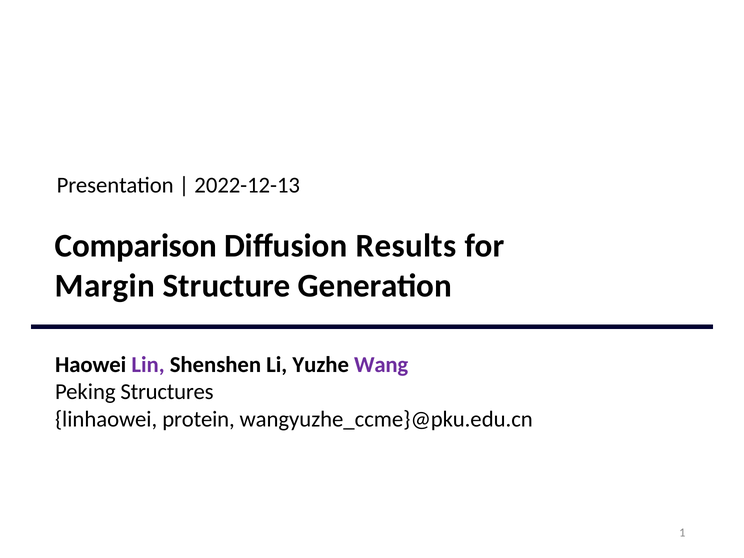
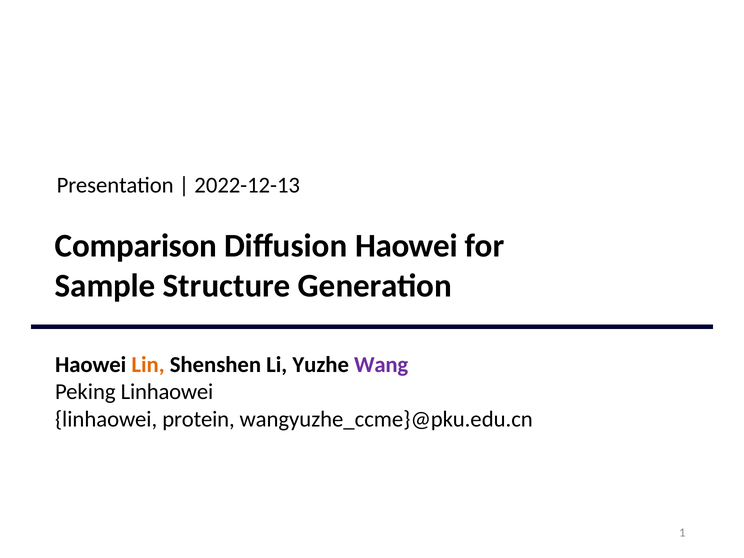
Diffusion Results: Results -> Haowei
Margin: Margin -> Sample
Lin colour: purple -> orange
Peking Structures: Structures -> Linhaowei
